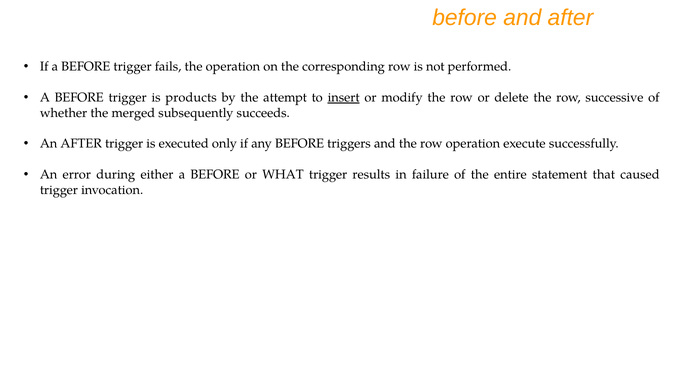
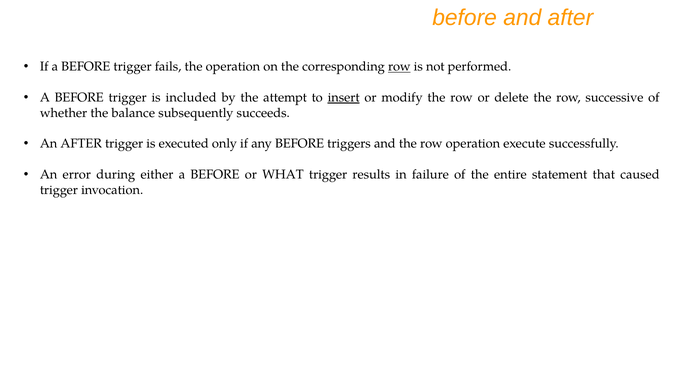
row at (399, 67) underline: none -> present
products: products -> included
merged: merged -> balance
